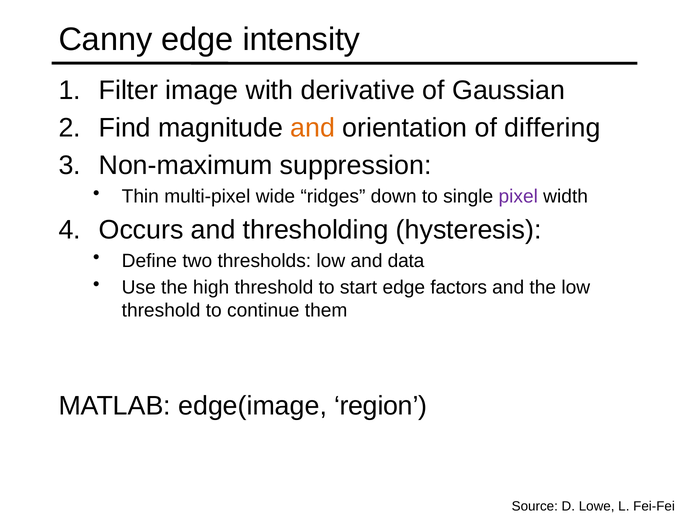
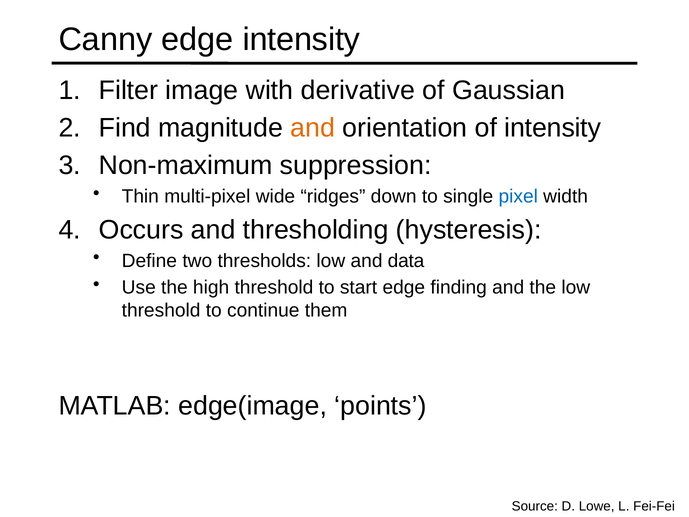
of differing: differing -> intensity
pixel colour: purple -> blue
factors: factors -> finding
region: region -> points
